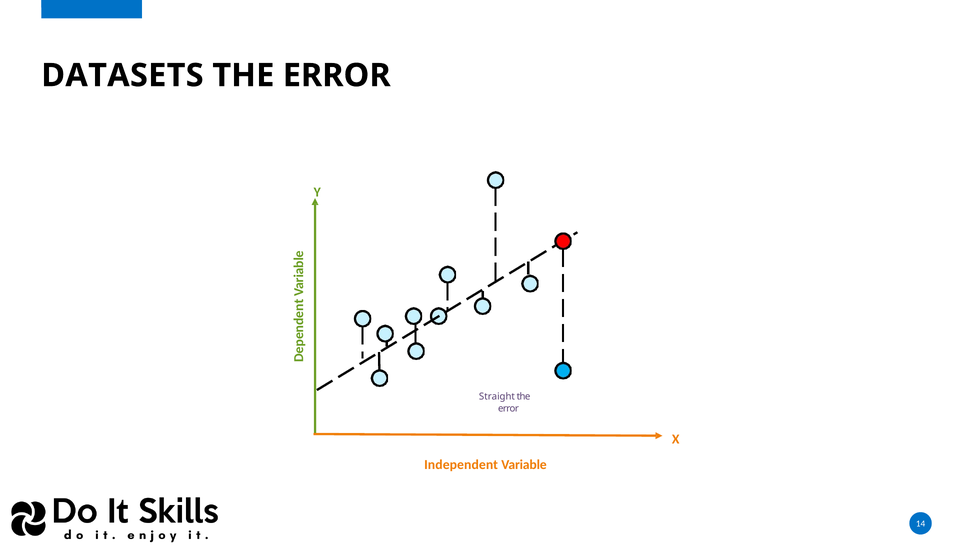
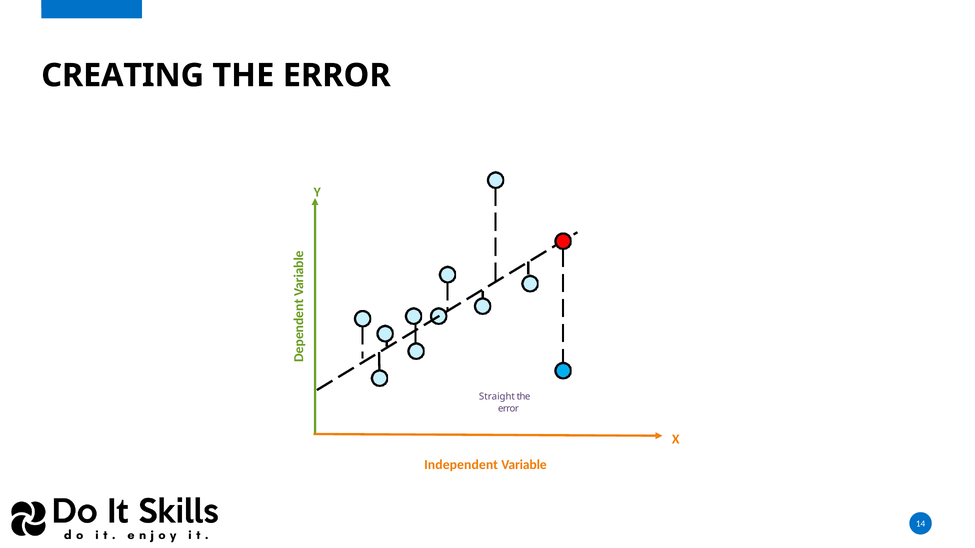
DATASETS: DATASETS -> CREATING
